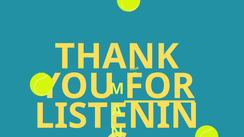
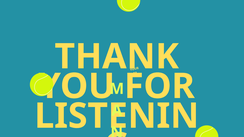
FOR underline: present -> none
